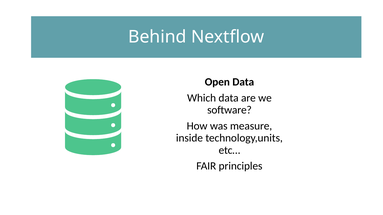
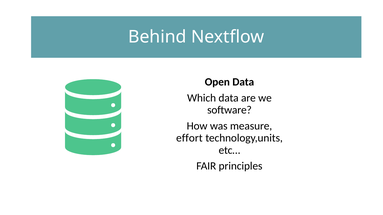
inside: inside -> effort
